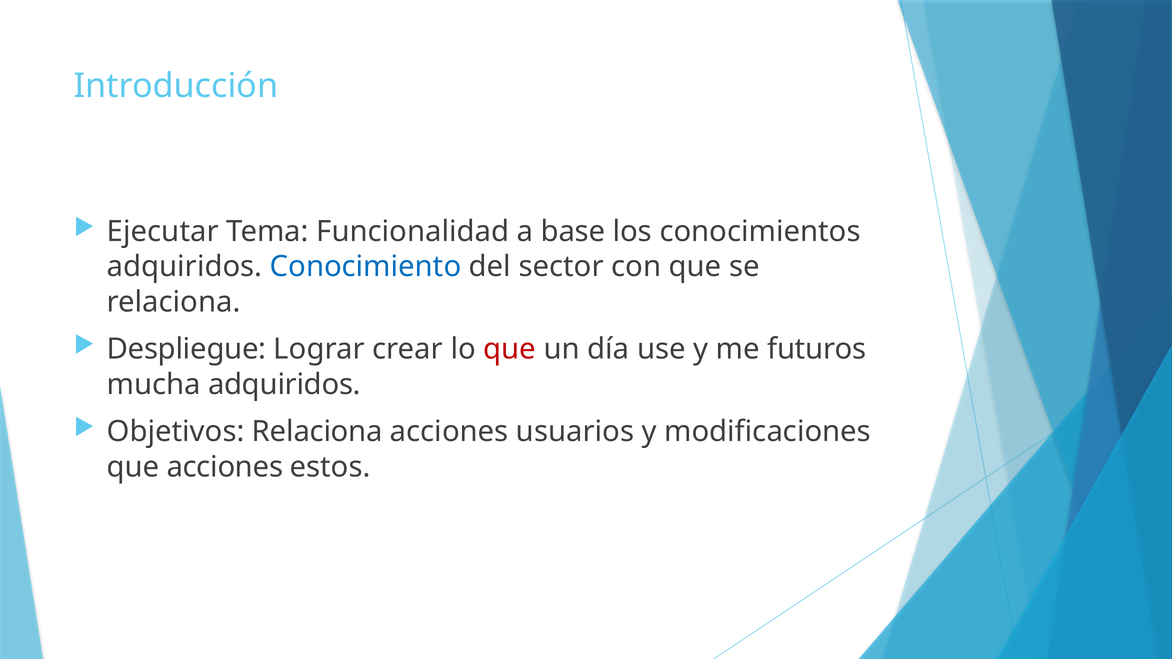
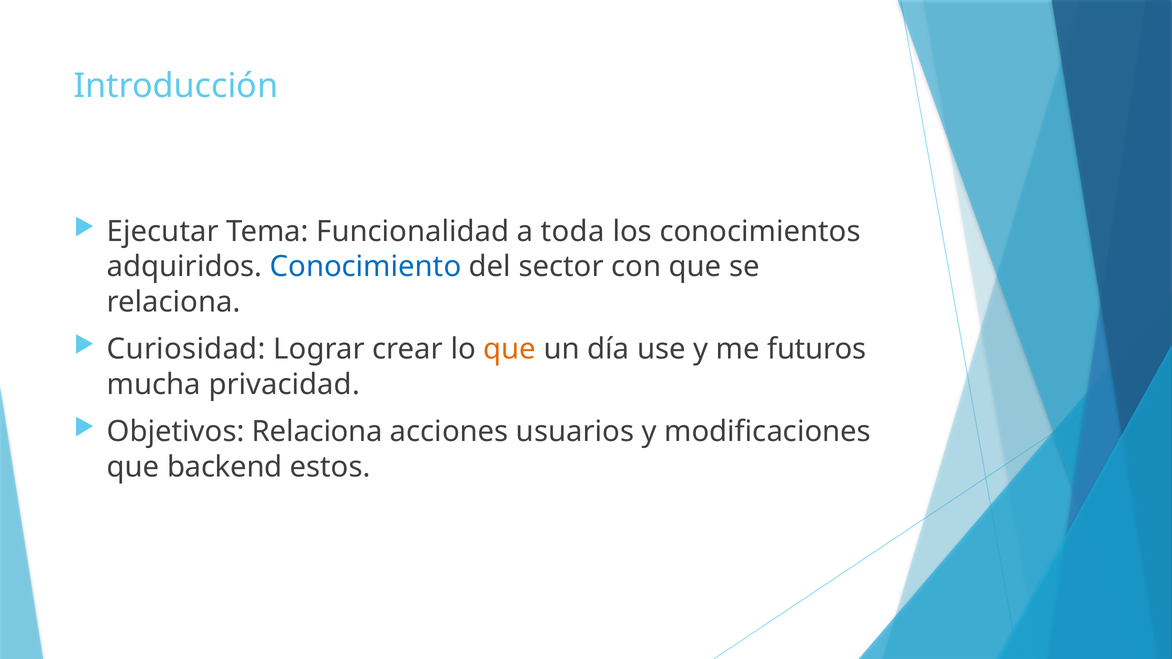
base: base -> toda
Despliegue: Despliegue -> Curiosidad
que at (510, 349) colour: red -> orange
mucha adquiridos: adquiridos -> privacidad
que acciones: acciones -> backend
